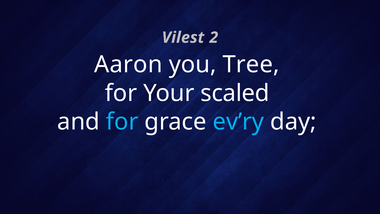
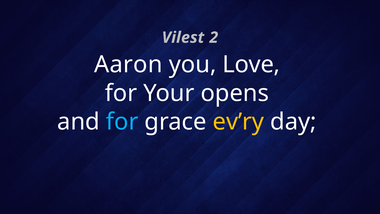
Tree: Tree -> Love
scaled: scaled -> opens
ev’ry colour: light blue -> yellow
